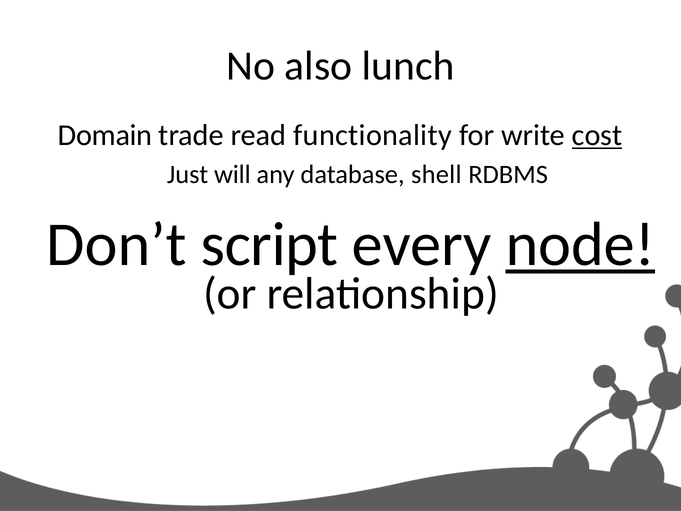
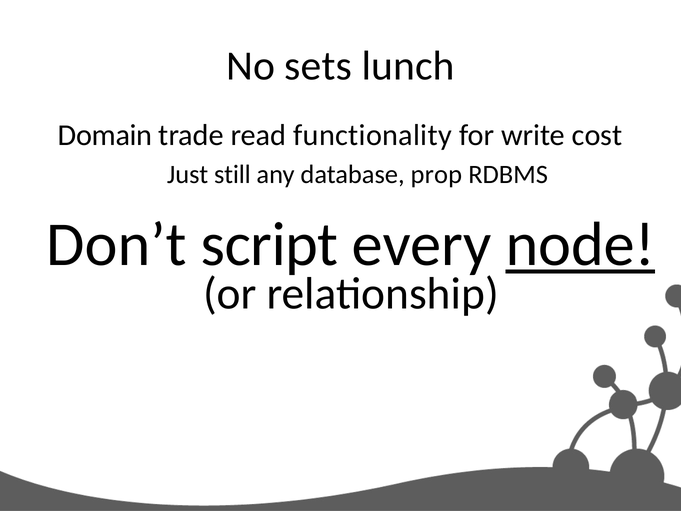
also: also -> sets
cost underline: present -> none
will: will -> still
shell: shell -> prop
